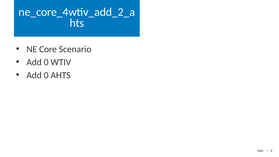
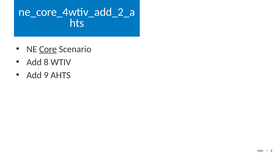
Core underline: none -> present
0 at (46, 62): 0 -> 8
0 at (46, 75): 0 -> 9
